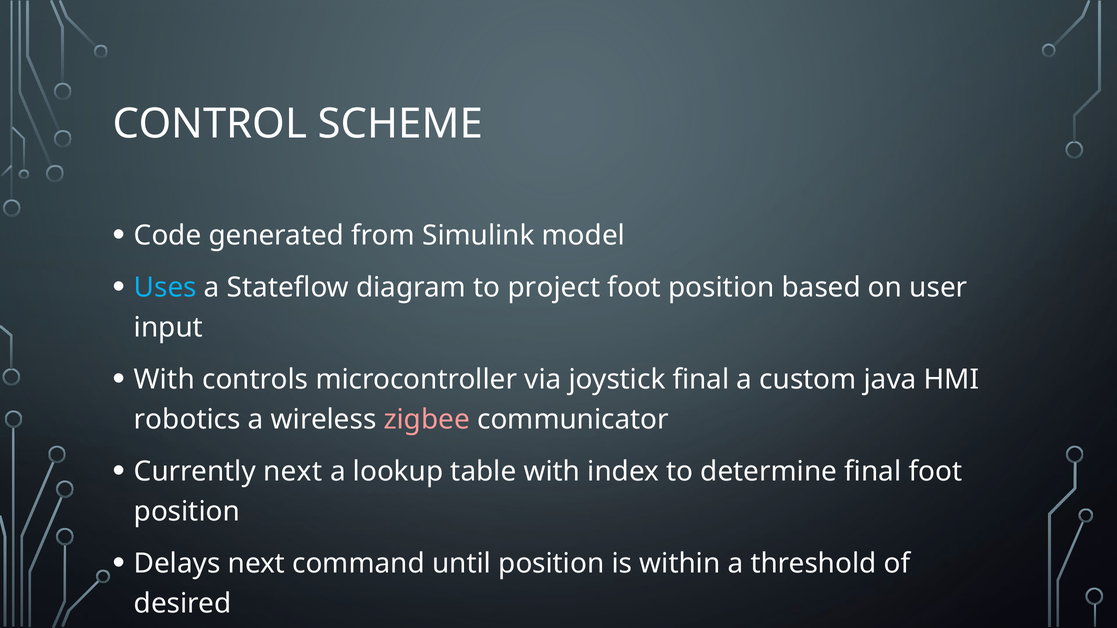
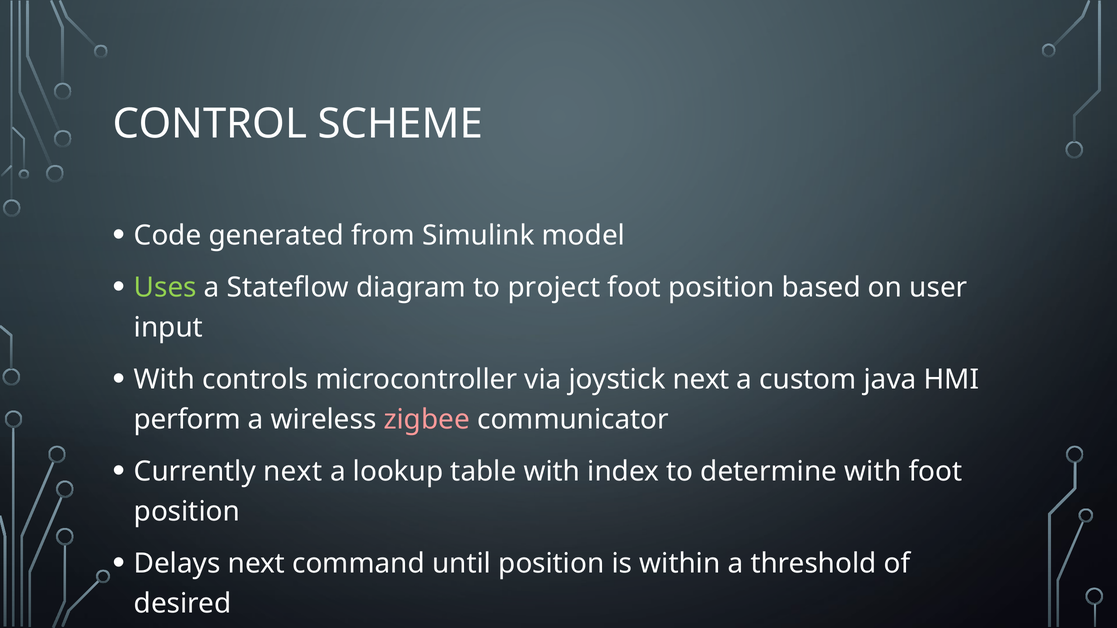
Uses colour: light blue -> light green
joystick final: final -> next
robotics: robotics -> perform
determine final: final -> with
